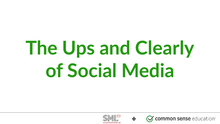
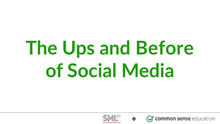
Clearly: Clearly -> Before
